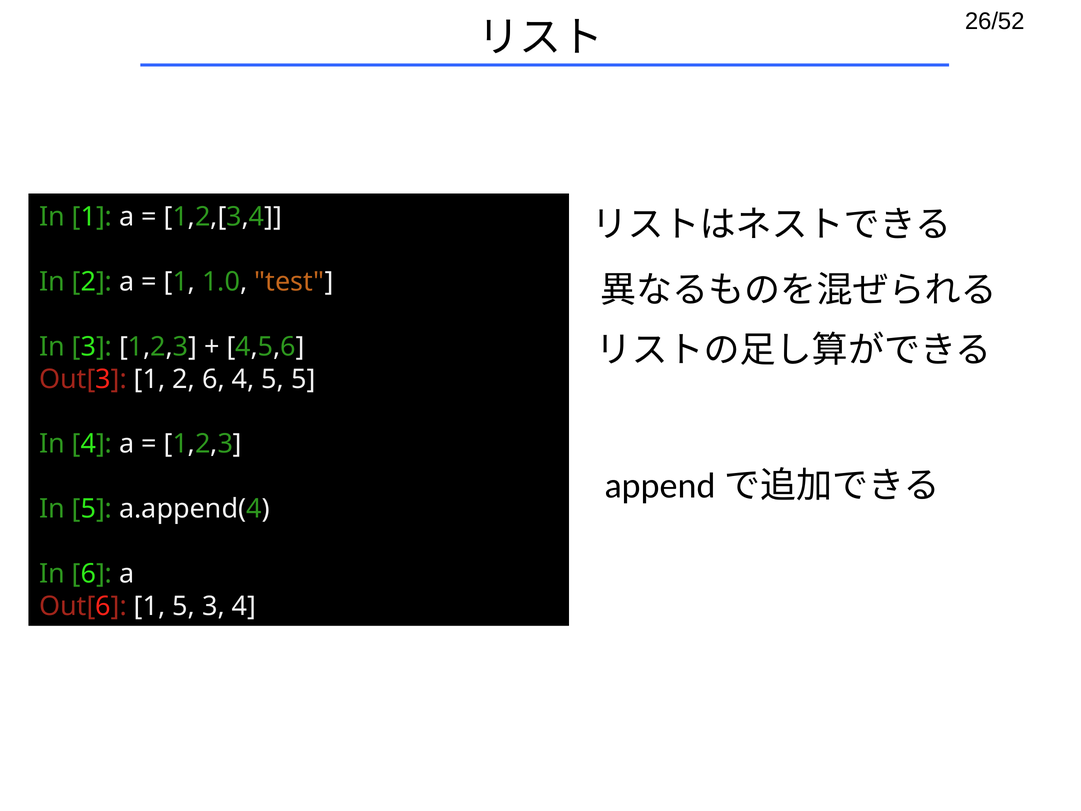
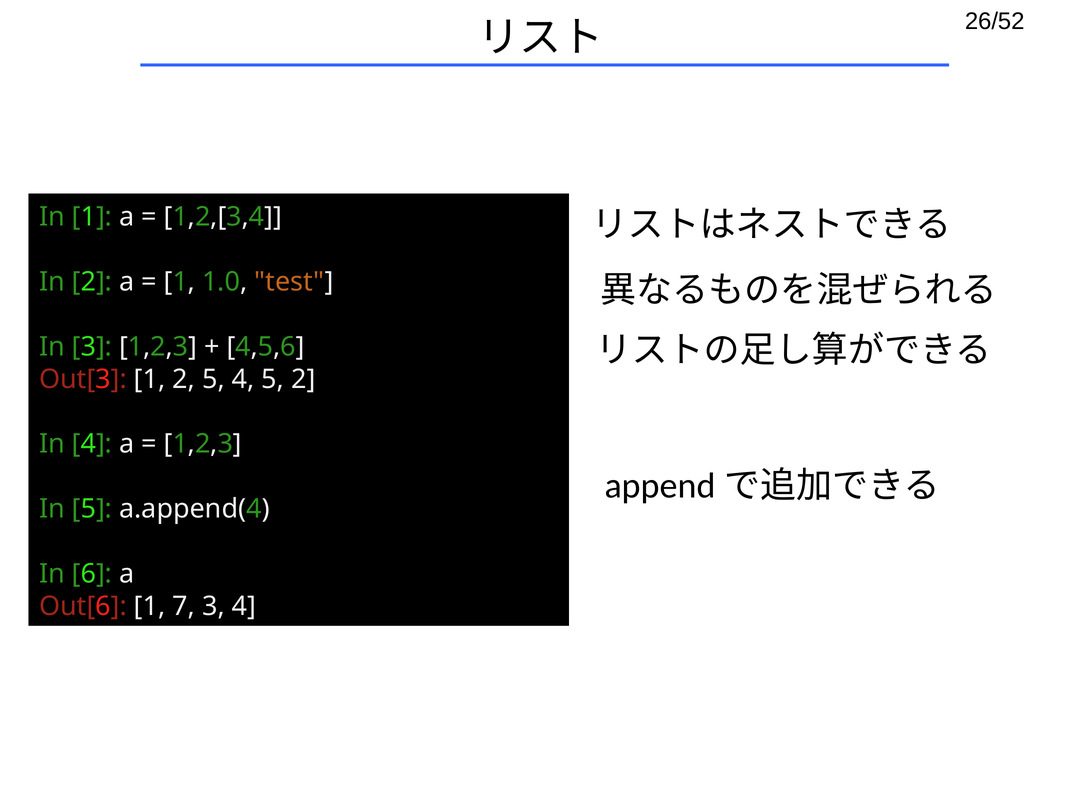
2 6: 6 -> 5
5 5: 5 -> 2
1 5: 5 -> 7
